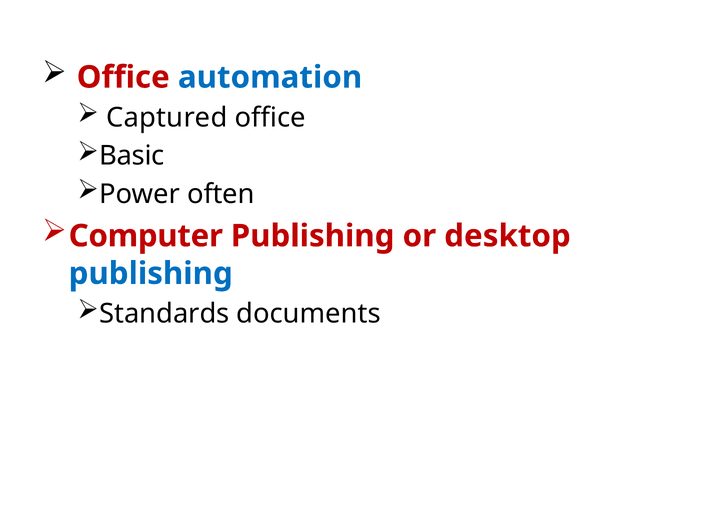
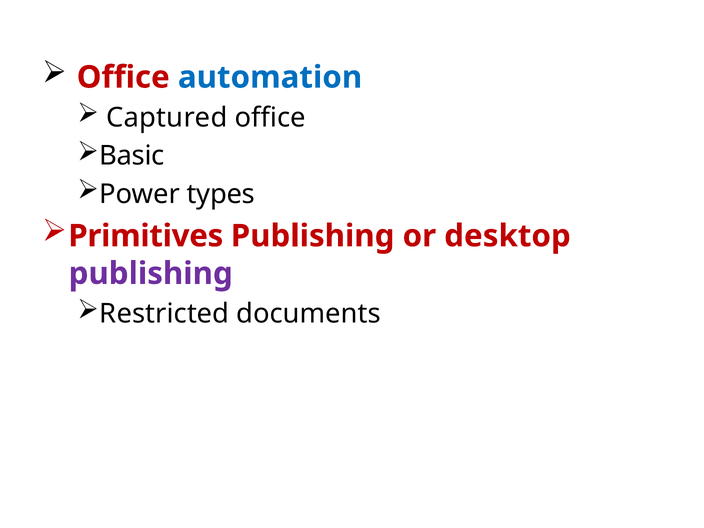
often: often -> types
Computer: Computer -> Primitives
publishing at (151, 274) colour: blue -> purple
Standards: Standards -> Restricted
